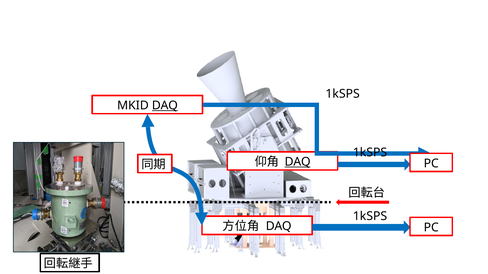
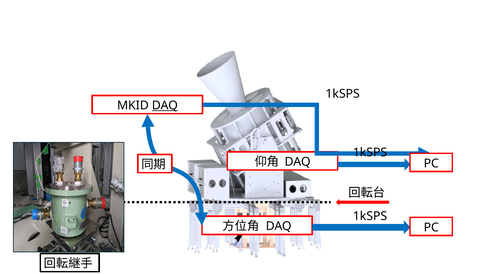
DAQ at (298, 162) underline: present -> none
